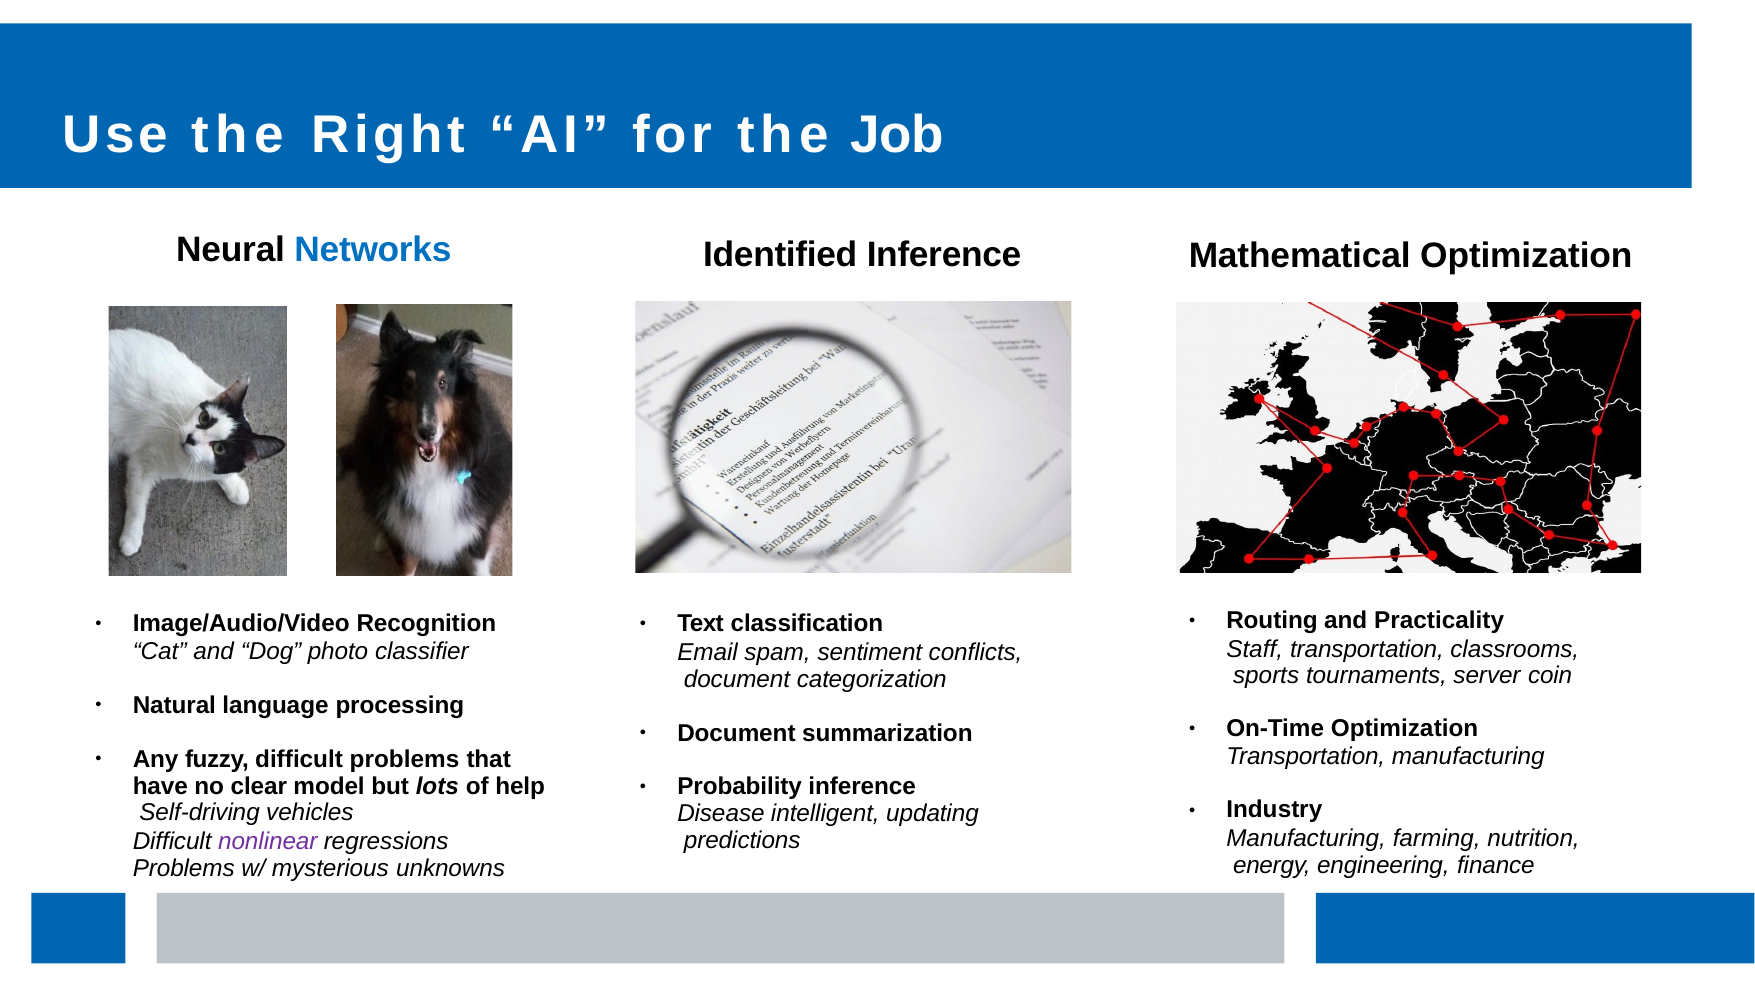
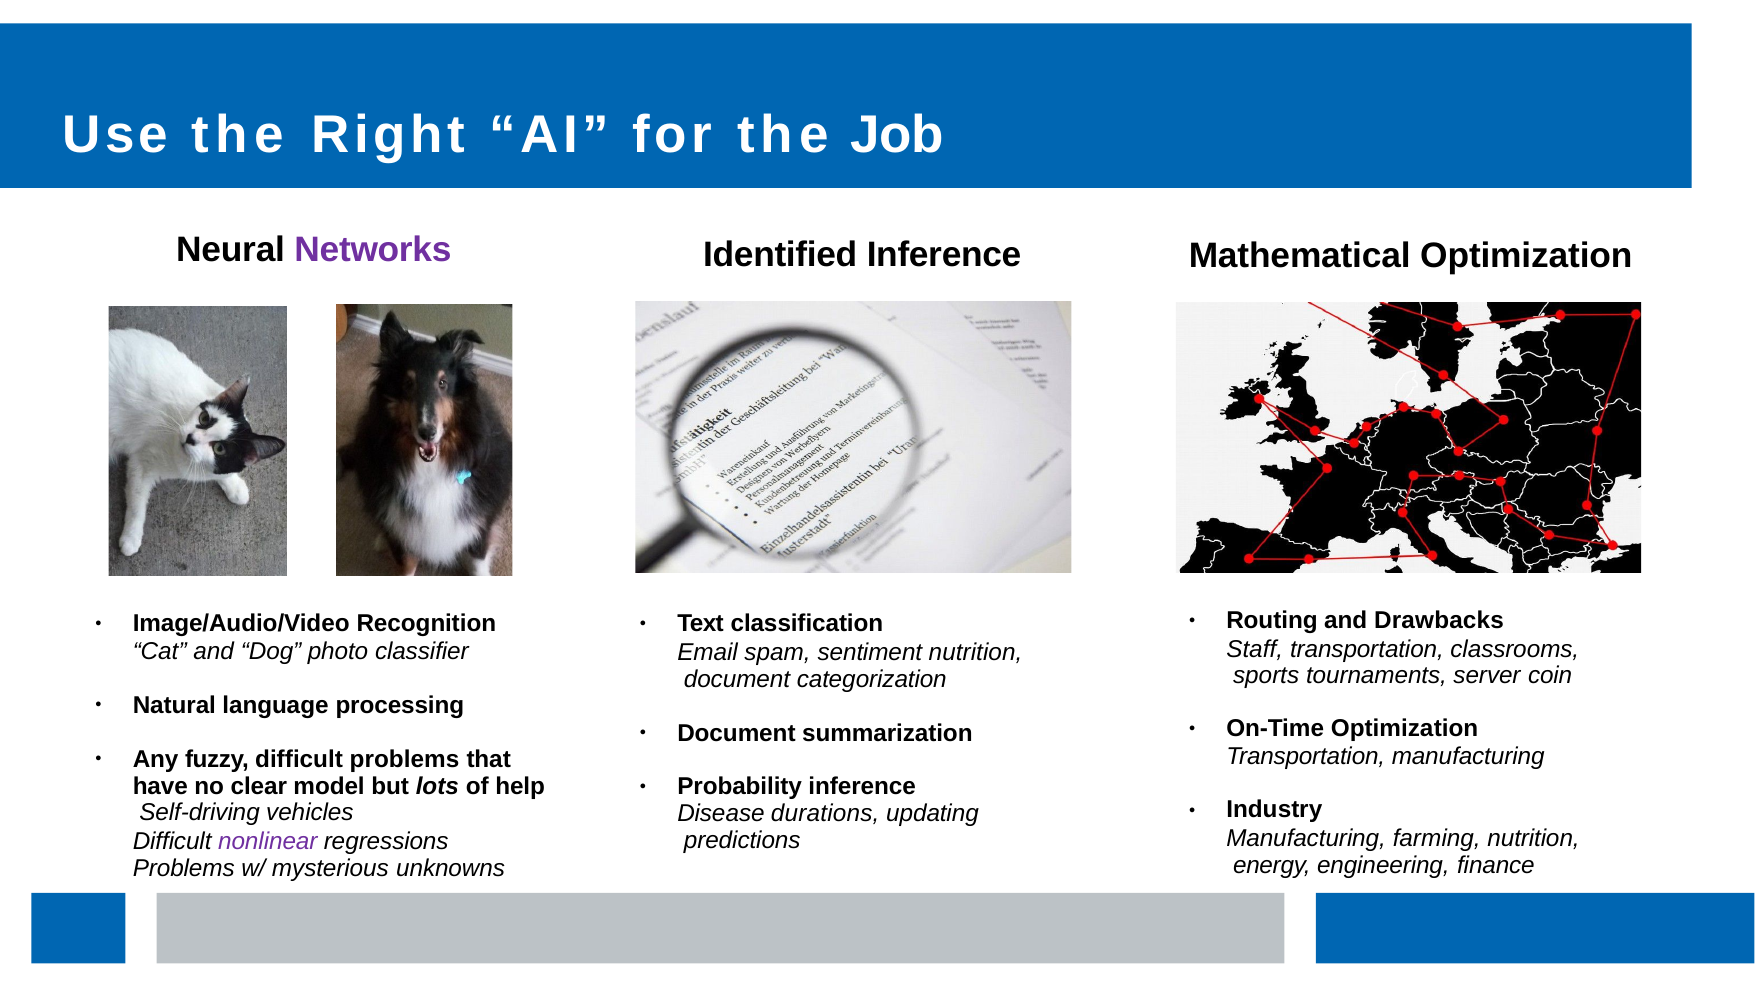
Networks colour: blue -> purple
Practicality: Practicality -> Drawbacks
sentiment conflicts: conflicts -> nutrition
intelligent: intelligent -> durations
